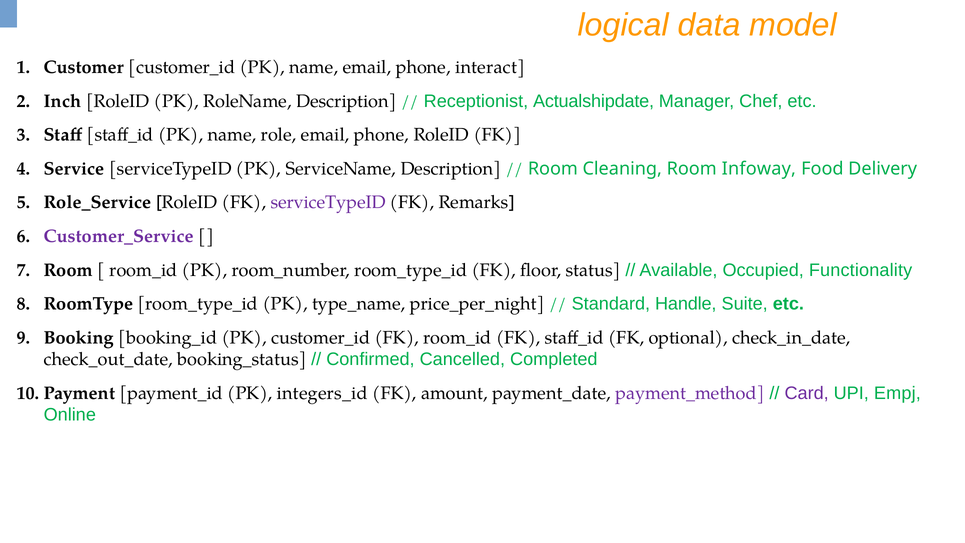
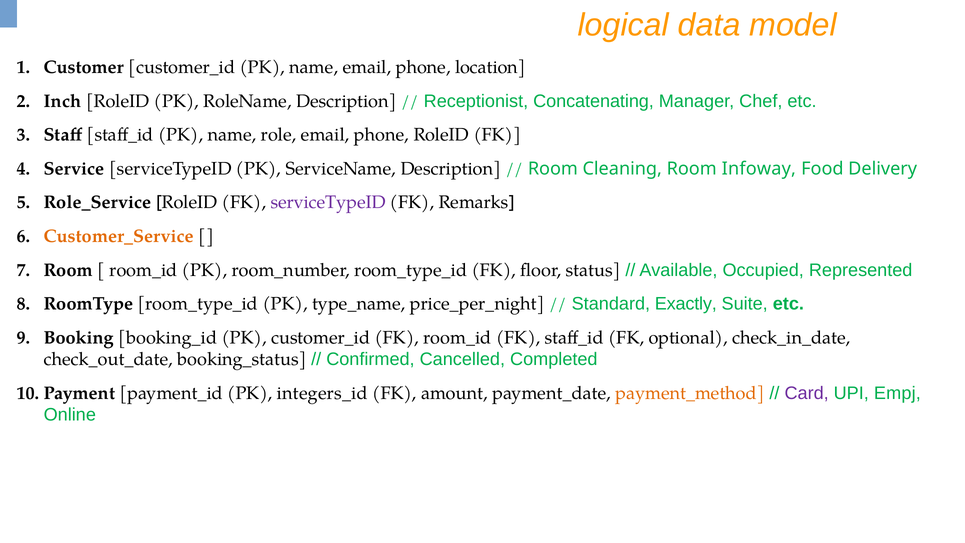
interact: interact -> location
Actualshipdate: Actualshipdate -> Concatenating
Customer_Service colour: purple -> orange
Functionality: Functionality -> Represented
Handle: Handle -> Exactly
payment_method colour: purple -> orange
